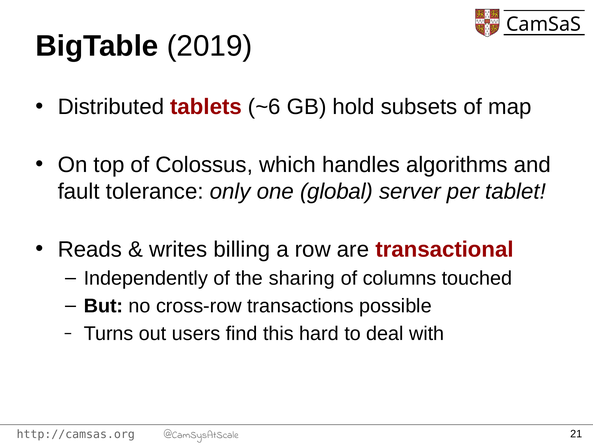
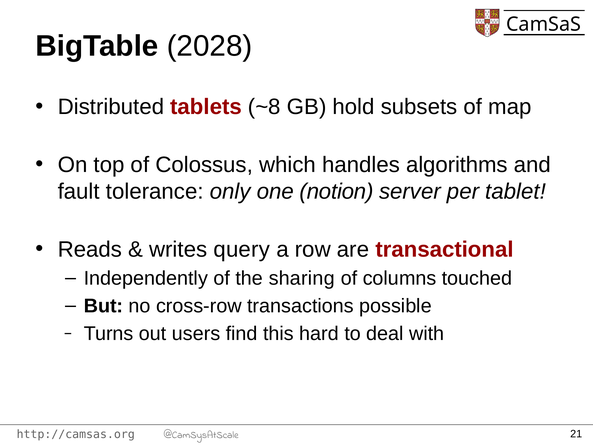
2019: 2019 -> 2028
~6: ~6 -> ~8
global: global -> notion
billing: billing -> query
